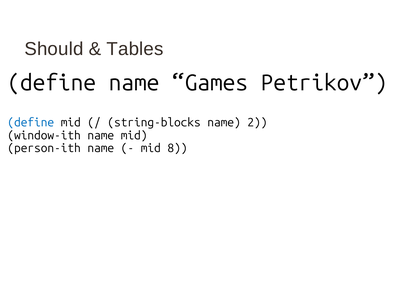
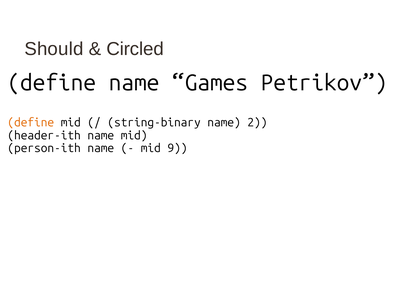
Tables: Tables -> Circled
define at (31, 123) colour: blue -> orange
string-blocks: string-blocks -> string-binary
window-ith: window-ith -> header-ith
8: 8 -> 9
